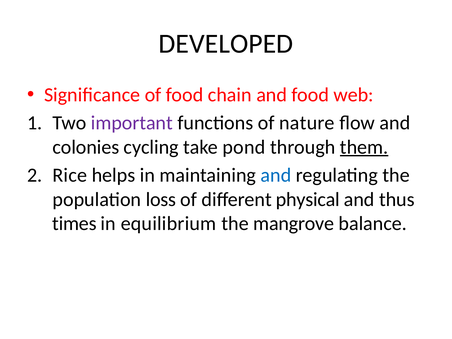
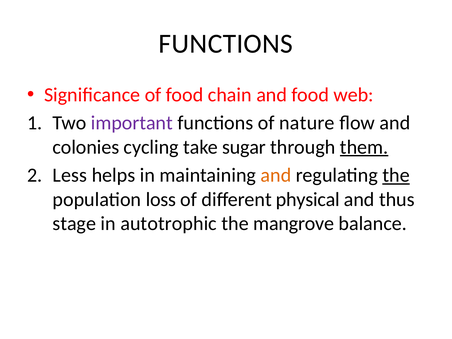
DEVELOPED at (226, 44): DEVELOPED -> FUNCTIONS
pond: pond -> sugar
Rice: Rice -> Less
and at (276, 175) colour: blue -> orange
the at (396, 175) underline: none -> present
times: times -> stage
equilibrium: equilibrium -> autotrophic
